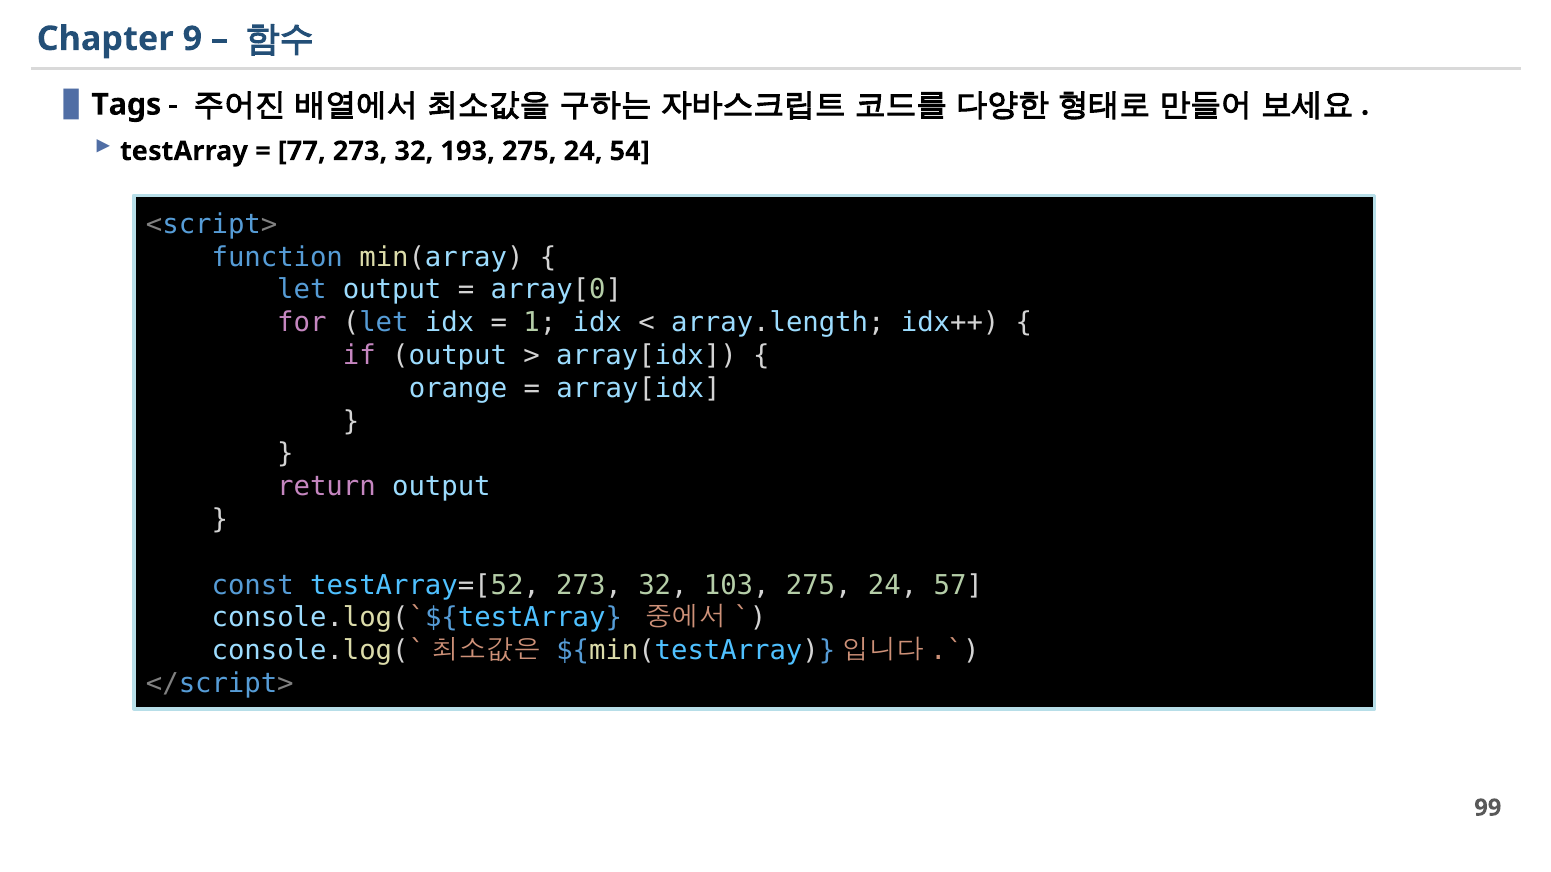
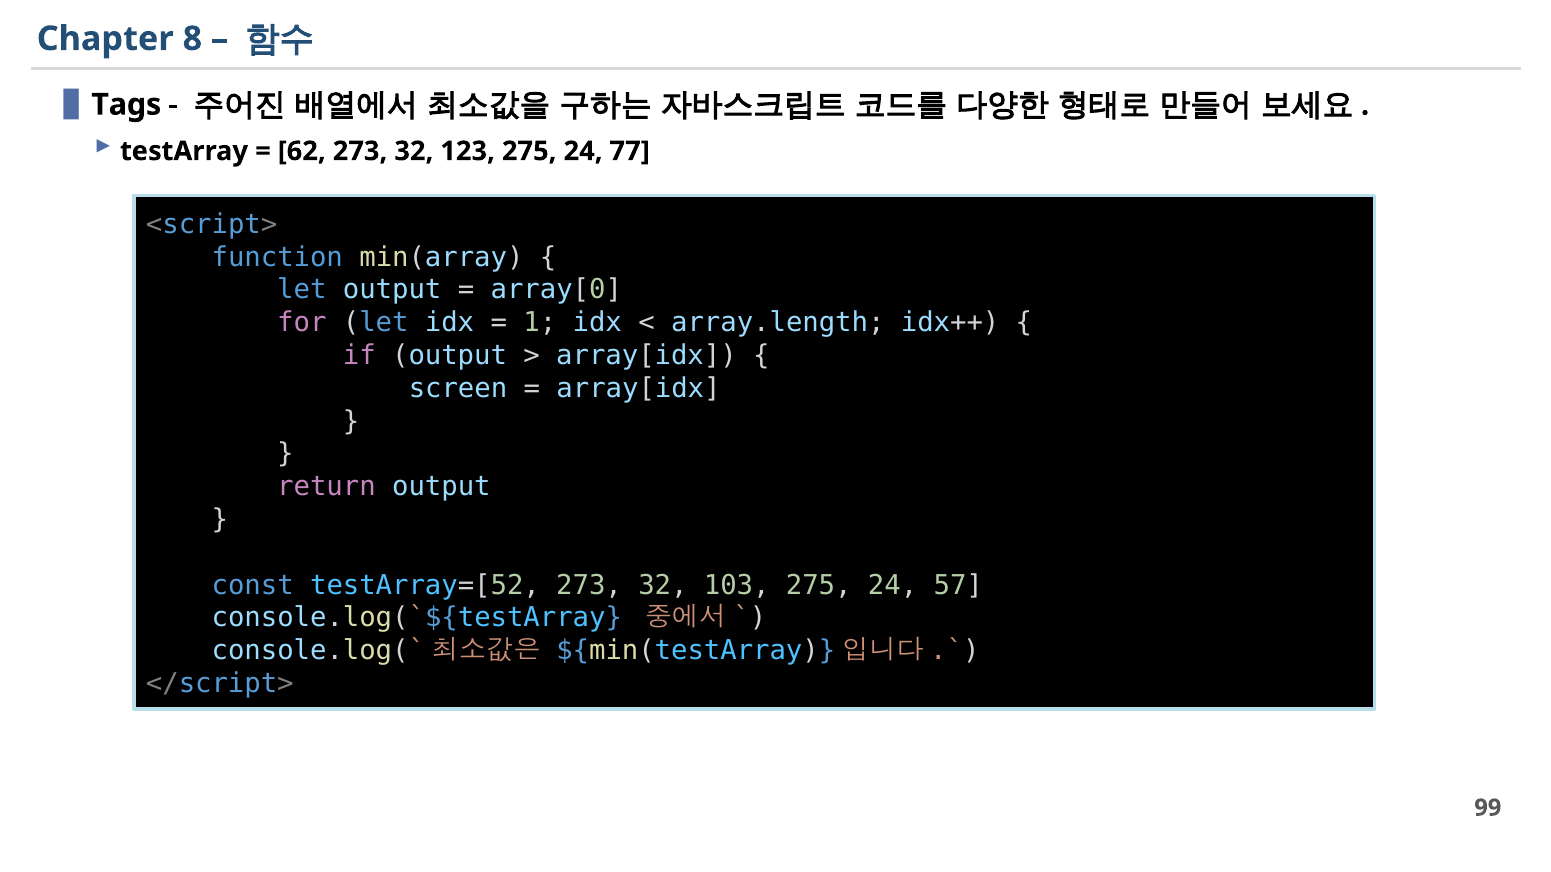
9: 9 -> 8
77: 77 -> 62
193: 193 -> 123
54: 54 -> 77
orange: orange -> screen
